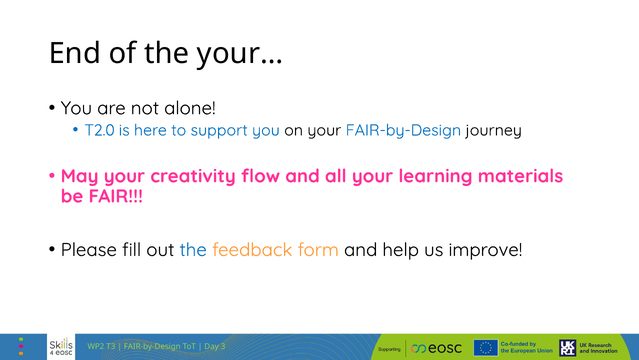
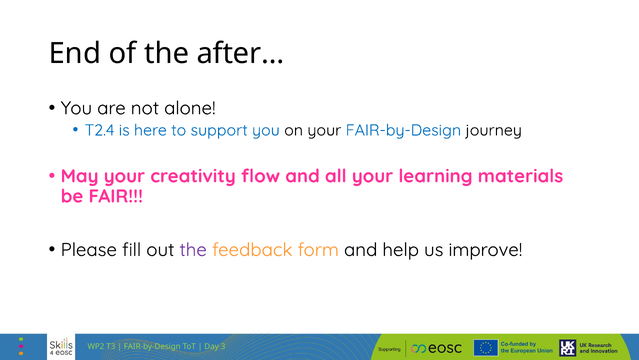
your…: your… -> after…
T2.0: T2.0 -> T2.4
the at (193, 249) colour: blue -> purple
